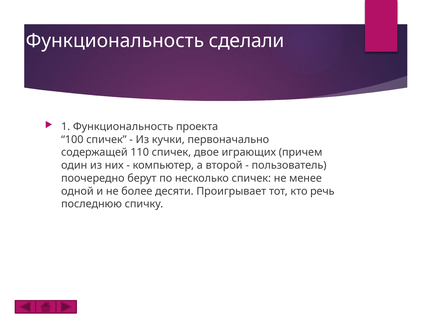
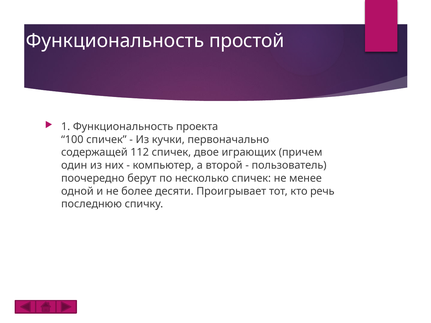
сделали: сделали -> простой
110: 110 -> 112
